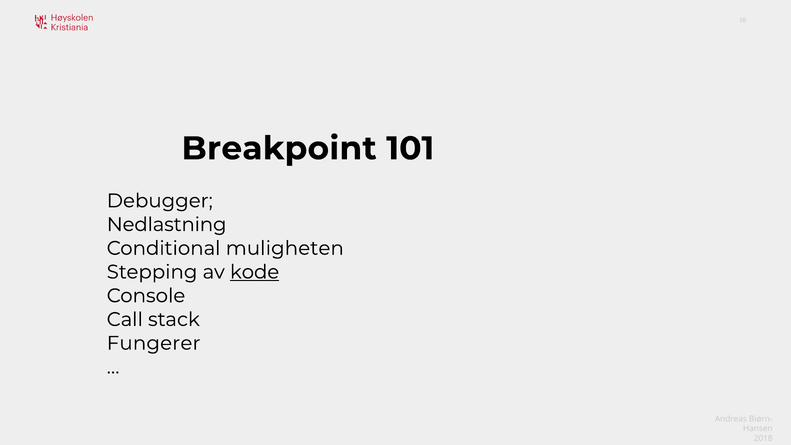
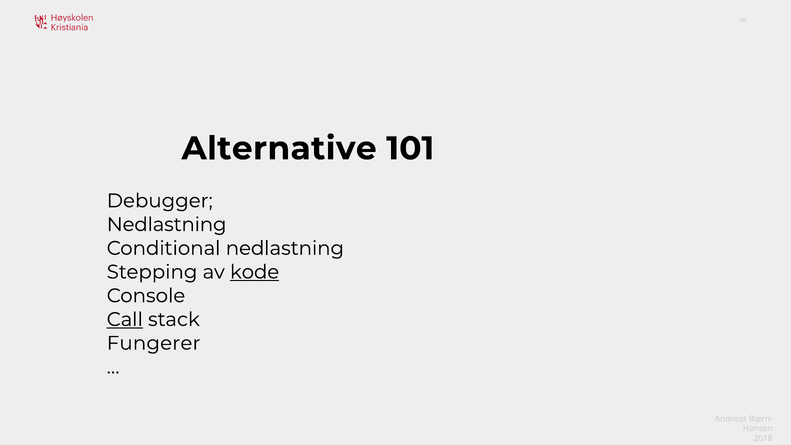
Breakpoint: Breakpoint -> Alternative
Conditional muligheten: muligheten -> nedlastning
Call underline: none -> present
